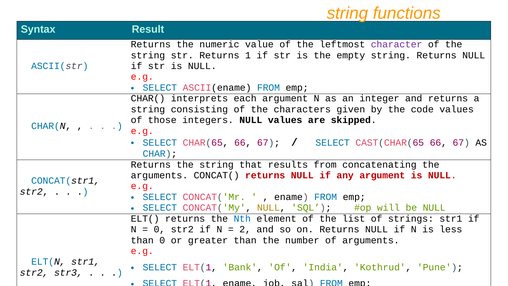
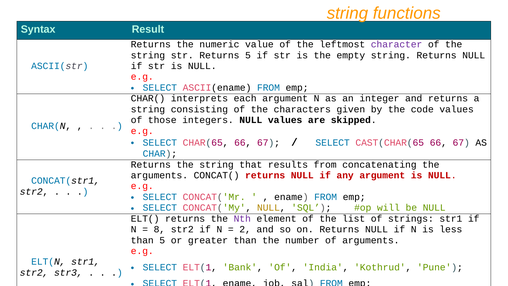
Returns 1: 1 -> 5
Nth colour: blue -> purple
0 at (159, 229): 0 -> 8
than 0: 0 -> 5
